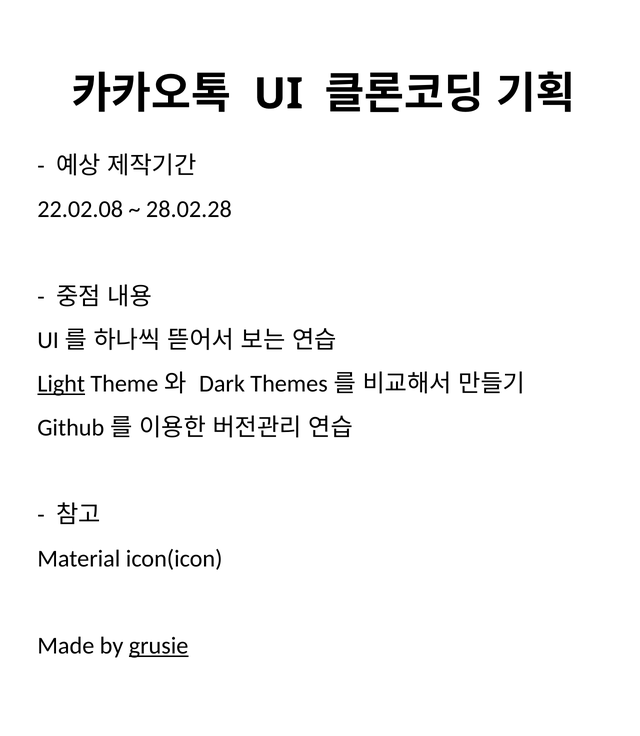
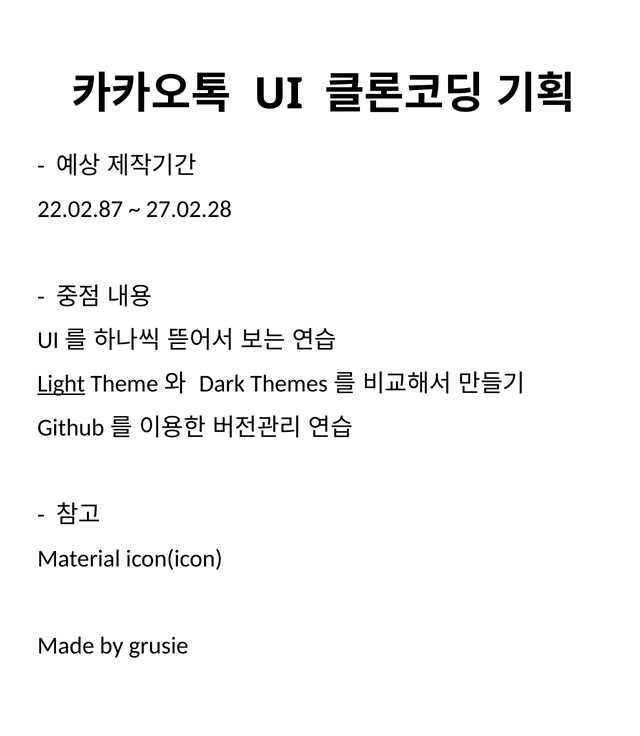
22.02.08: 22.02.08 -> 22.02.87
28.02.28: 28.02.28 -> 27.02.28
grusie underline: present -> none
